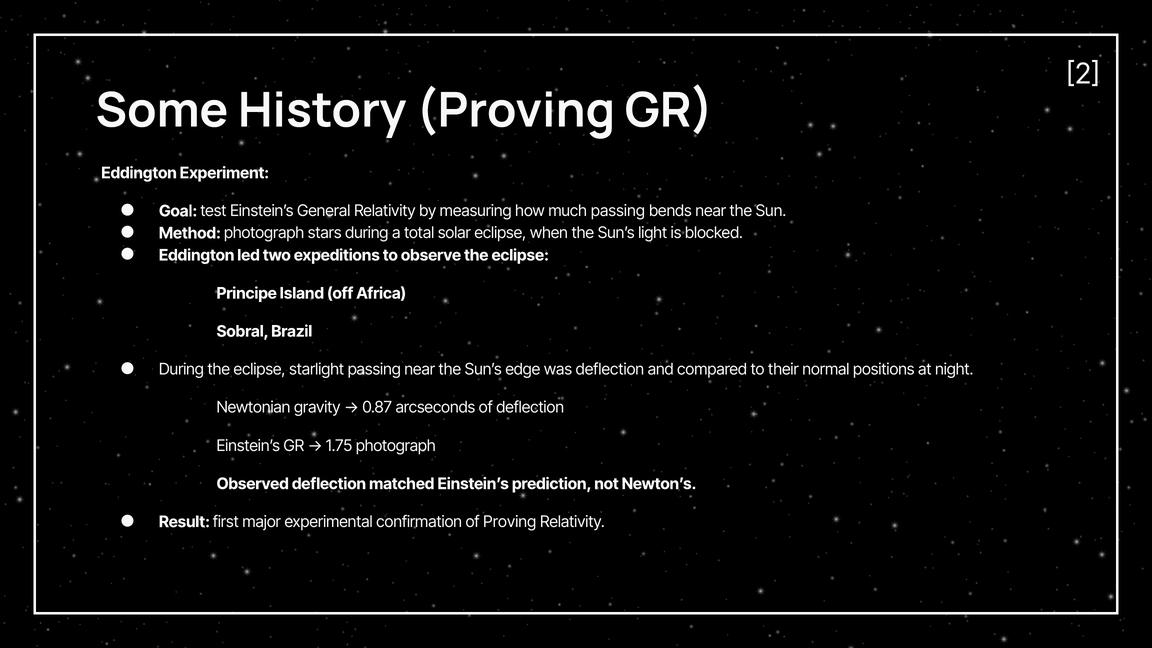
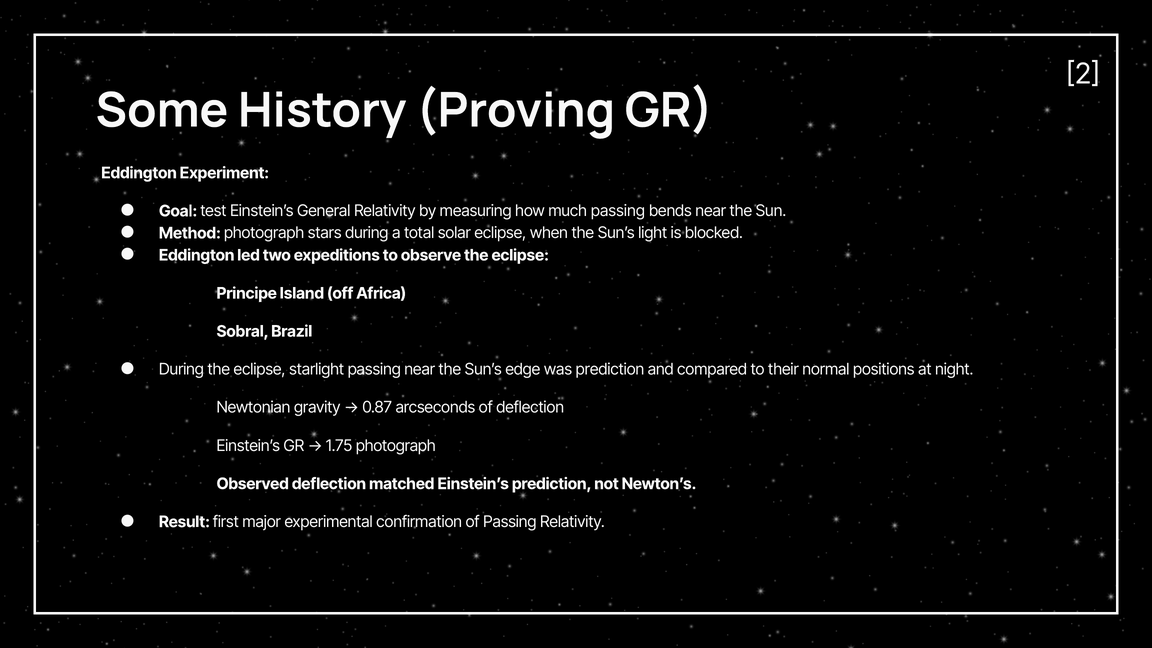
was deflection: deflection -> prediction
of Proving: Proving -> Passing
